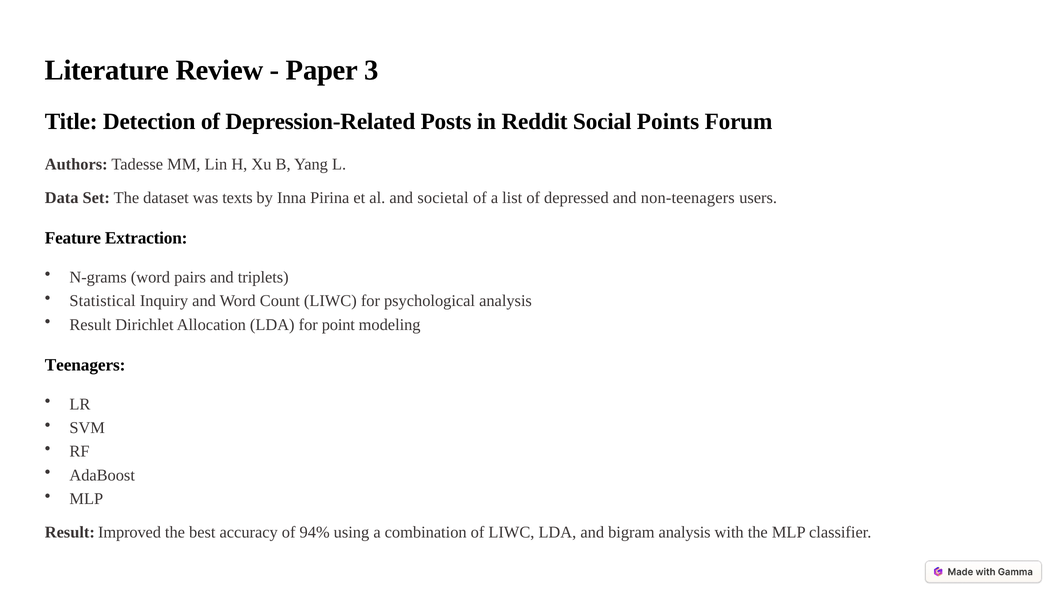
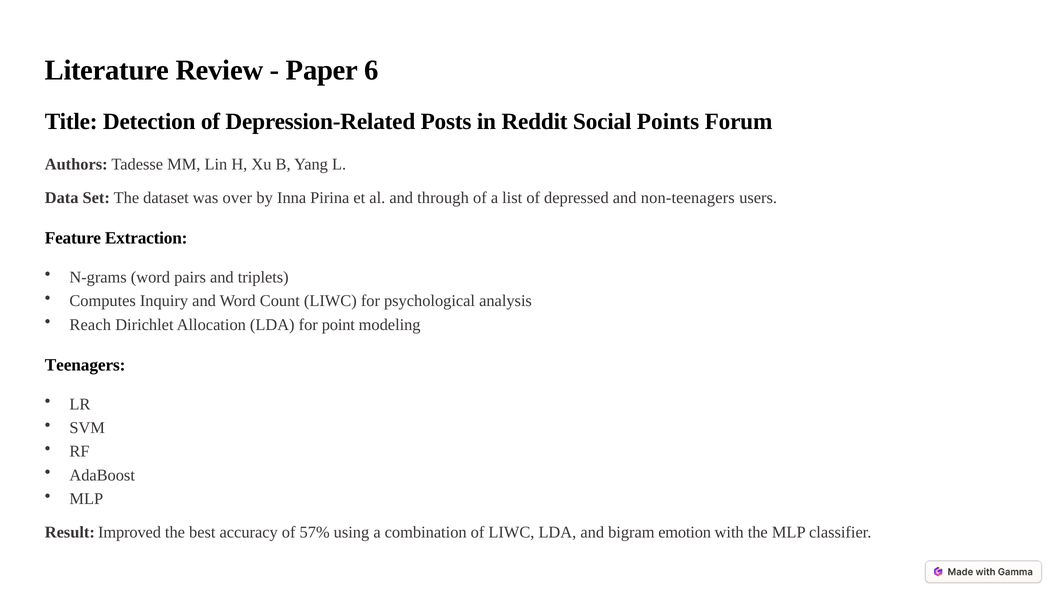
3: 3 -> 6
texts: texts -> over
societal: societal -> through
Statistical: Statistical -> Computes
Result at (90, 324): Result -> Reach
94%: 94% -> 57%
bigram analysis: analysis -> emotion
